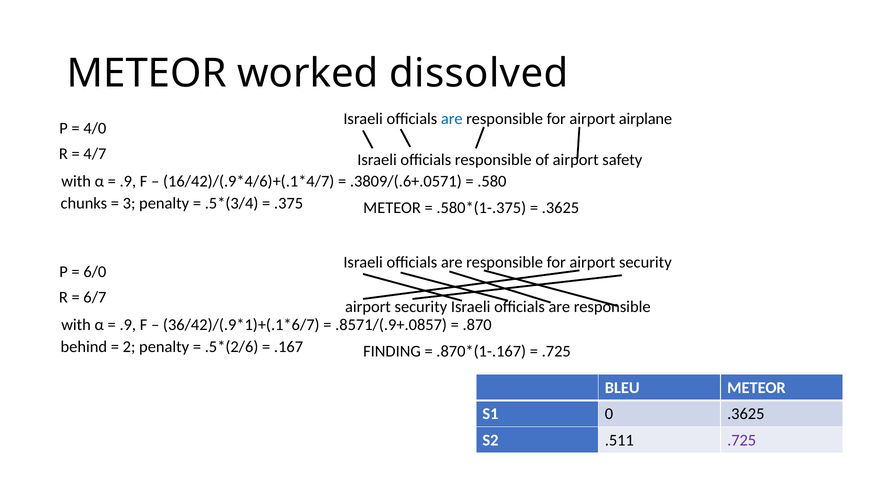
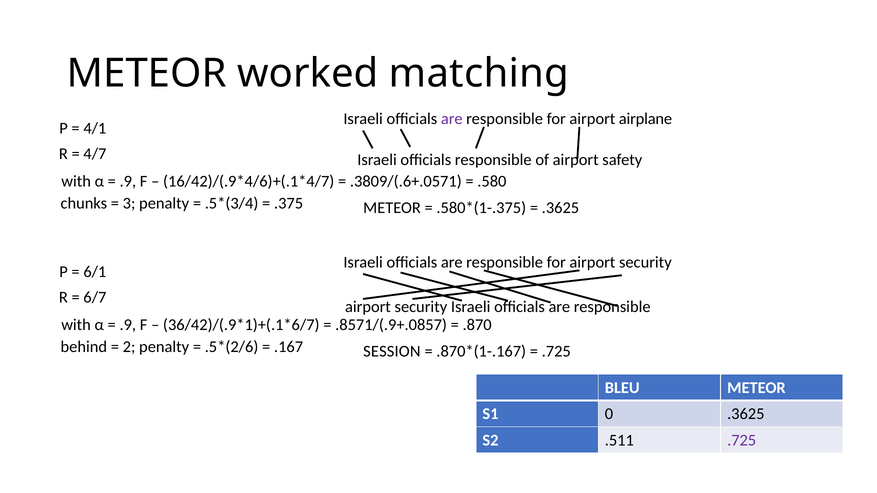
dissolved: dissolved -> matching
are at (452, 119) colour: blue -> purple
4/0: 4/0 -> 4/1
6/0: 6/0 -> 6/1
FINDING: FINDING -> SESSION
